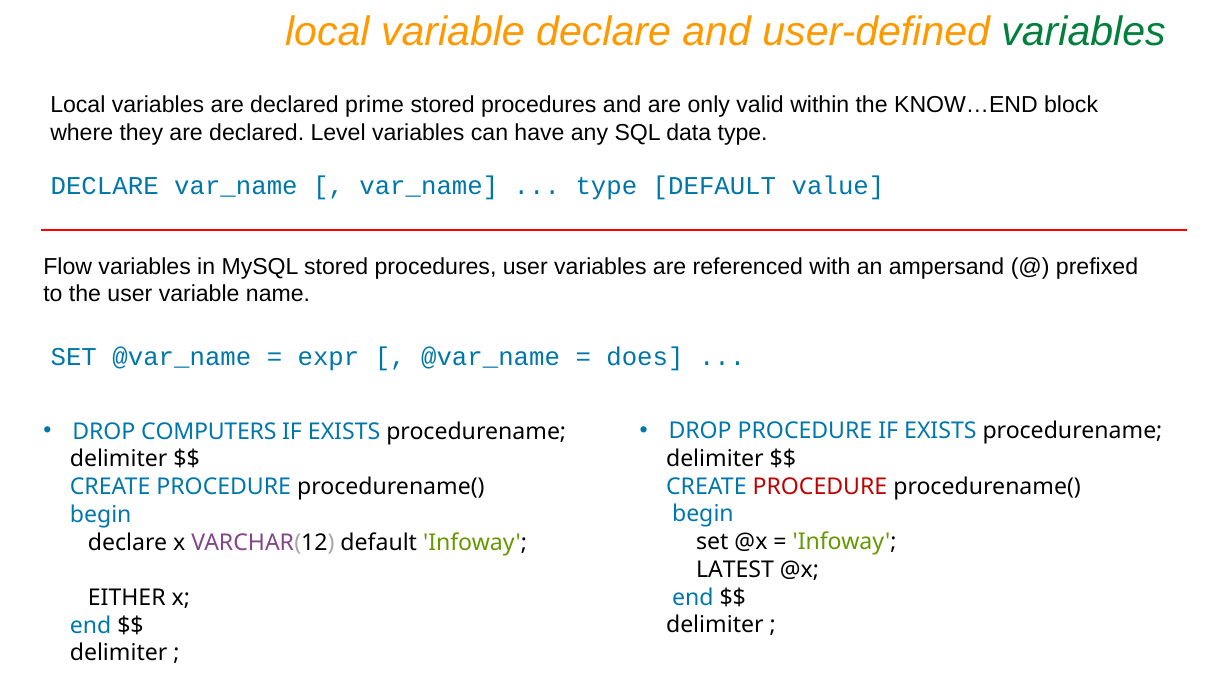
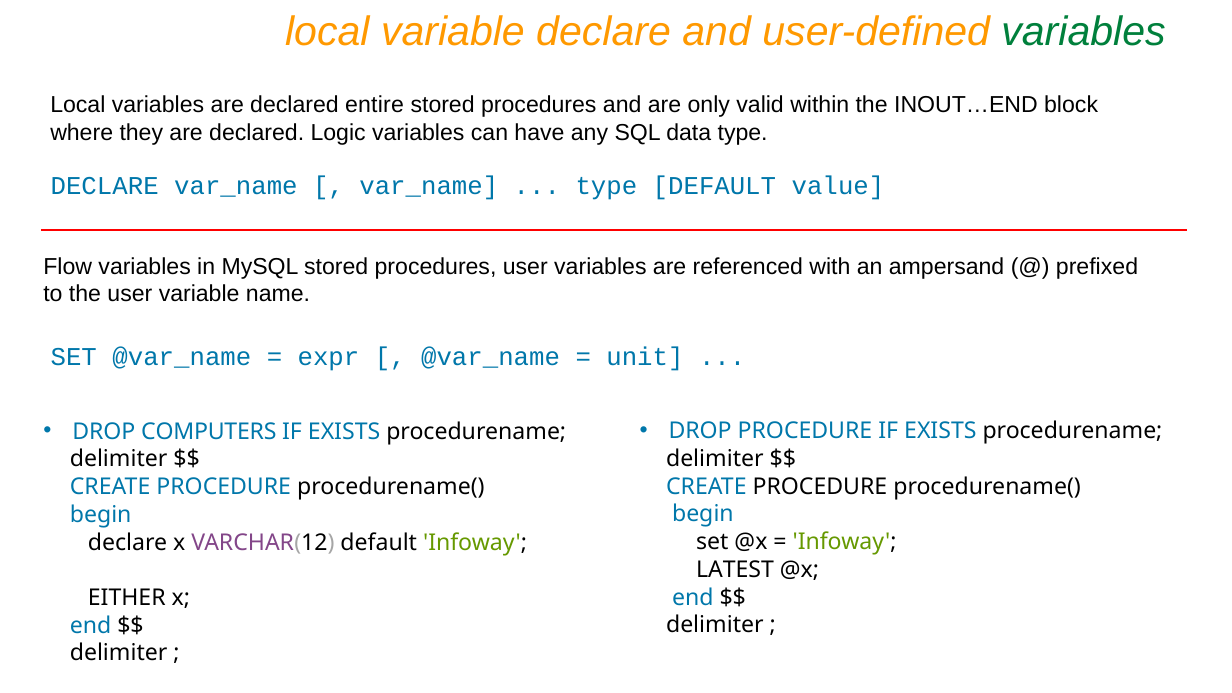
prime: prime -> entire
KNOW…END: KNOW…END -> INOUT…END
Level: Level -> Logic
does: does -> unit
PROCEDURE at (820, 487) colour: red -> black
